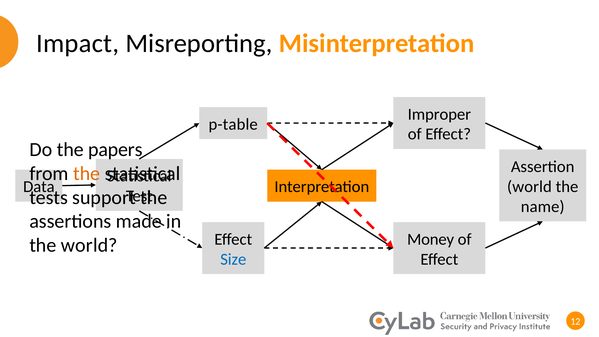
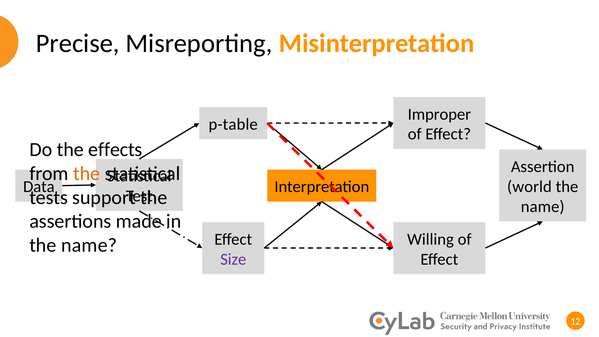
Impact: Impact -> Precise
papers: papers -> effects
Money: Money -> Willing
world at (89, 245): world -> name
Size colour: blue -> purple
